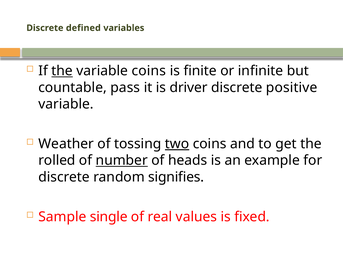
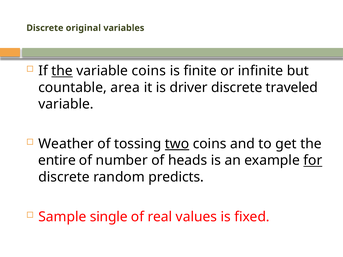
defined: defined -> original
pass: pass -> area
positive: positive -> traveled
rolled: rolled -> entire
number underline: present -> none
for underline: none -> present
signifies: signifies -> predicts
